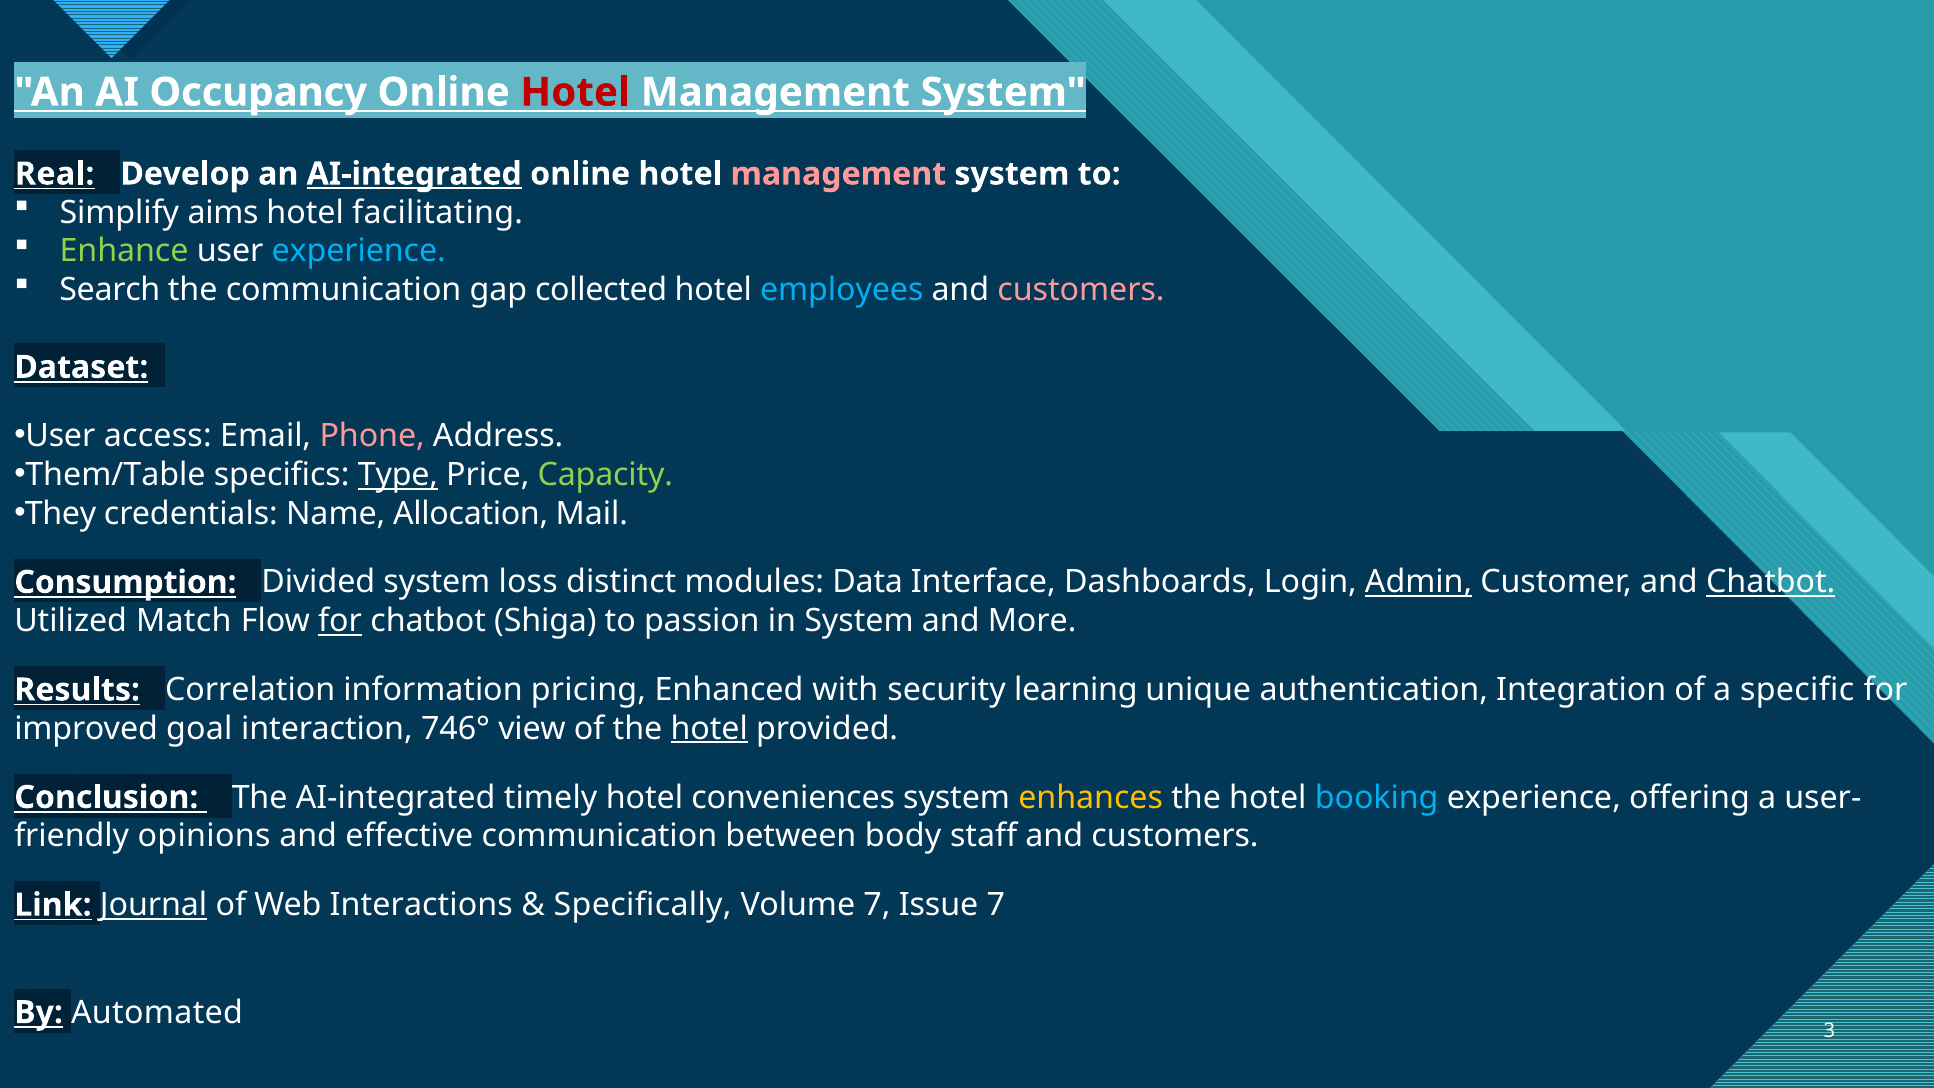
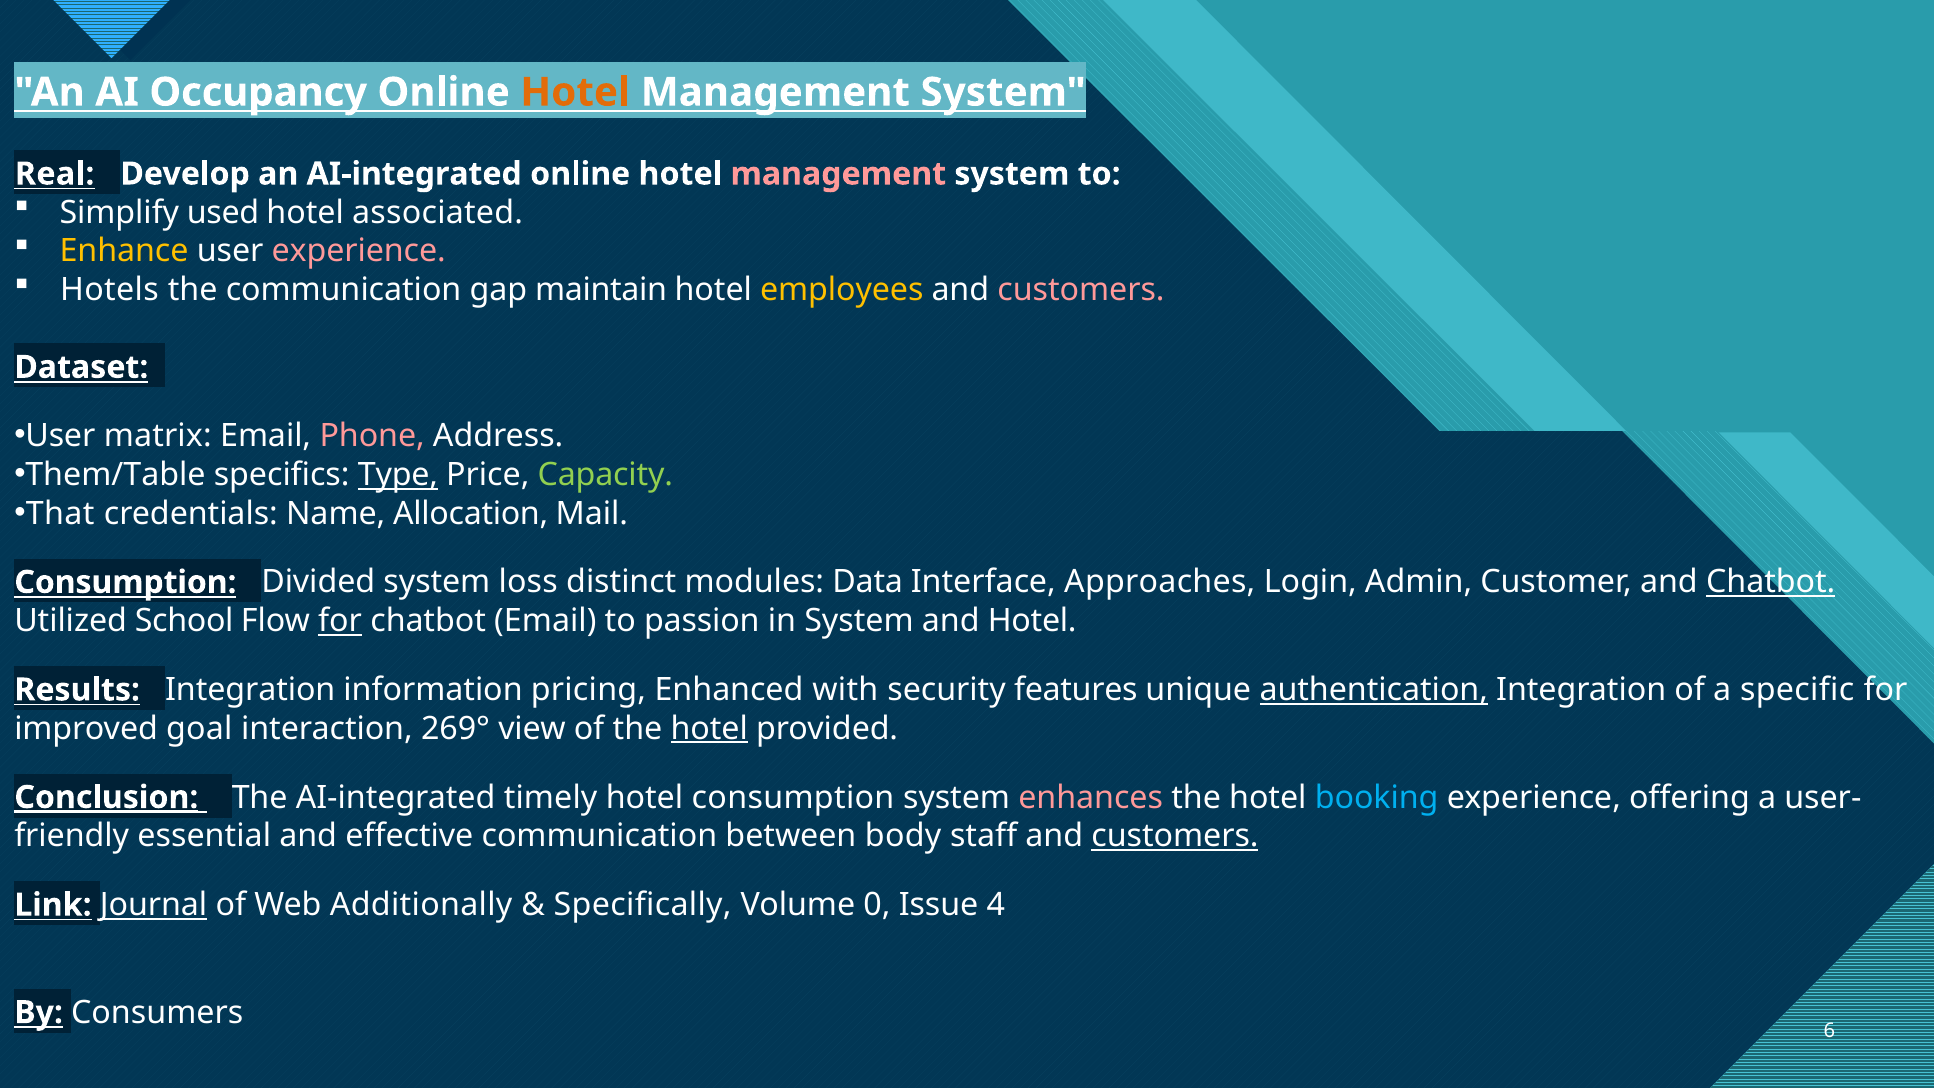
Hotel at (575, 92) colour: red -> orange
AI-integrated at (414, 174) underline: present -> none
aims: aims -> used
facilitating: facilitating -> associated
Enhance colour: light green -> yellow
experience at (359, 251) colour: light blue -> pink
Search: Search -> Hotels
collected: collected -> maintain
employees colour: light blue -> yellow
access: access -> matrix
They: They -> That
Dashboards: Dashboards -> Approaches
Admin underline: present -> none
Match: Match -> School
chatbot Shiga: Shiga -> Email
and More: More -> Hotel
Results Correlation: Correlation -> Integration
learning: learning -> features
authentication underline: none -> present
746°: 746° -> 269°
Conclusion underline: none -> present
hotel conveniences: conveniences -> consumption
enhances colour: yellow -> pink
opinions: opinions -> essential
customers at (1175, 836) underline: none -> present
Interactions: Interactions -> Additionally
Volume 7: 7 -> 0
Issue 7: 7 -> 4
Automated: Automated -> Consumers
3: 3 -> 6
